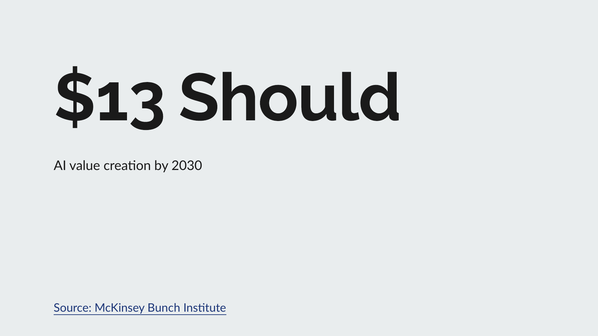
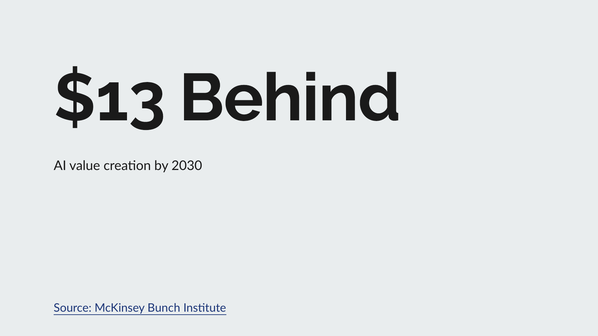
Should: Should -> Behind
